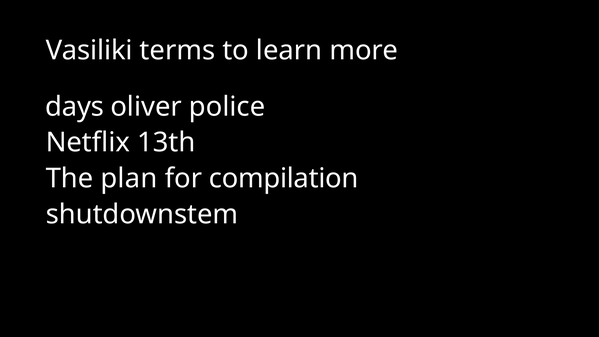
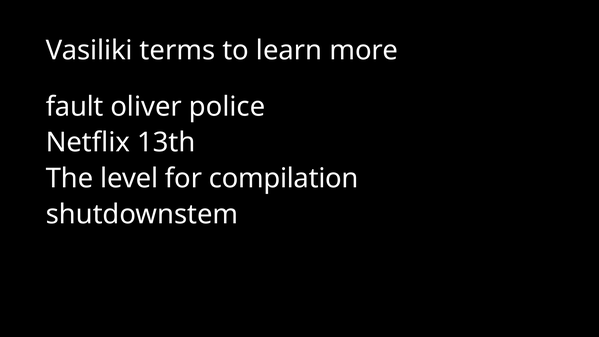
days: days -> fault
plan: plan -> level
